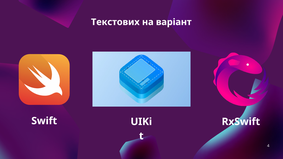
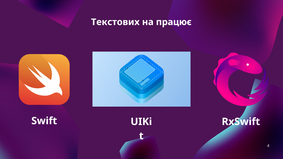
варіант: варіант -> працює
